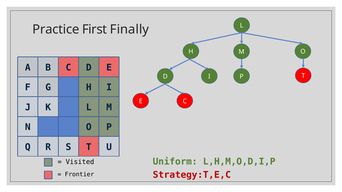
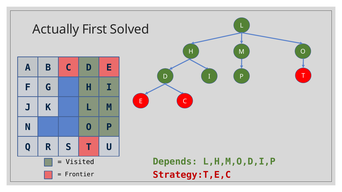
Practice: Practice -> Actually
Finally: Finally -> Solved
Uniform: Uniform -> Depends
